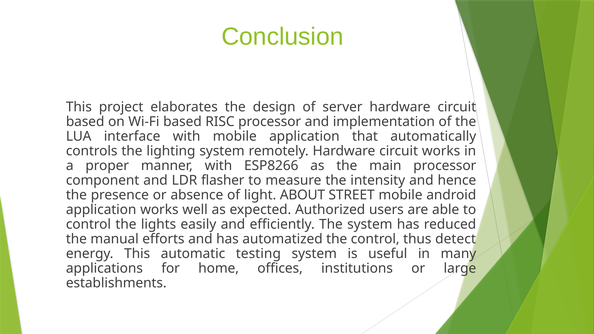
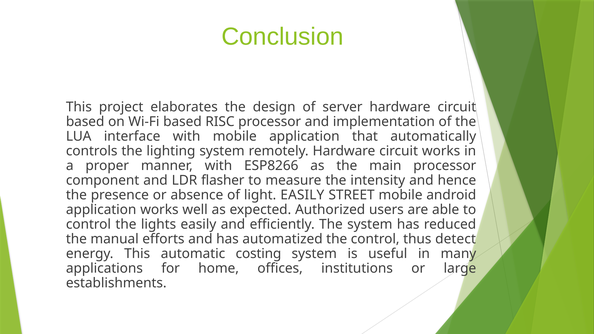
light ABOUT: ABOUT -> EASILY
testing: testing -> costing
